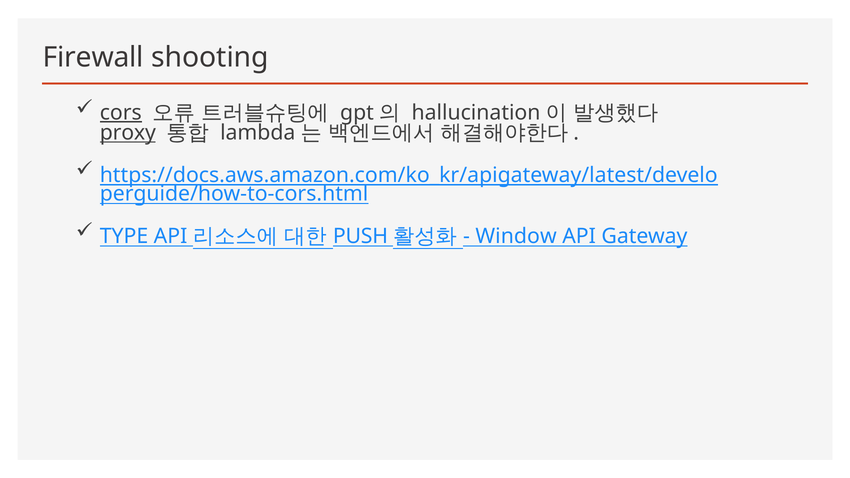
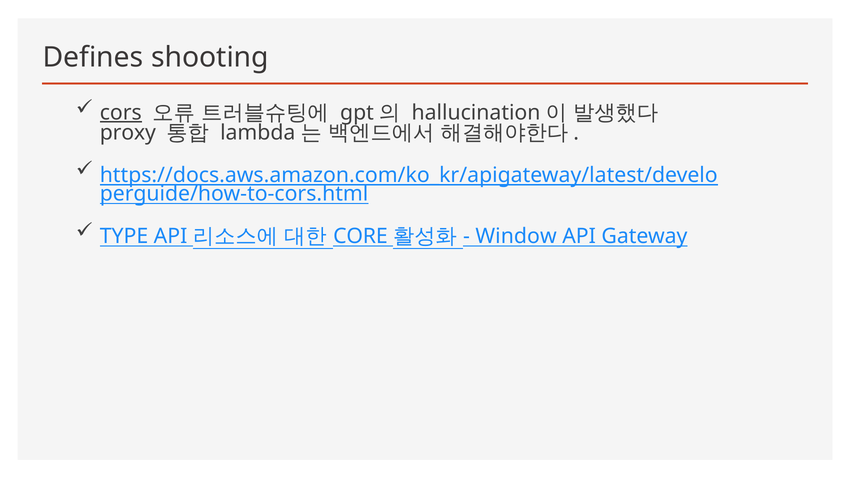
Firewall: Firewall -> Defines
proxy underline: present -> none
PUSH: PUSH -> CORE
